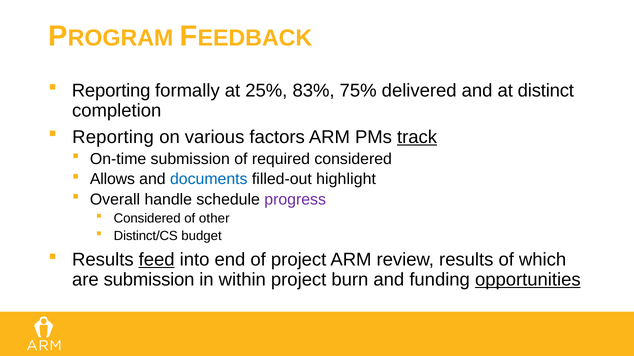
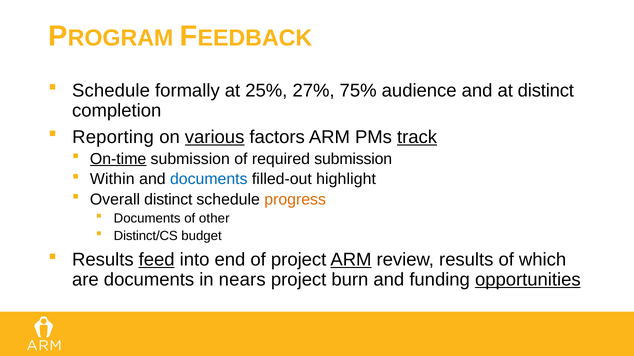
Reporting at (111, 91): Reporting -> Schedule
83%: 83% -> 27%
delivered: delivered -> audience
various underline: none -> present
On-time underline: none -> present
required considered: considered -> submission
Allows: Allows -> Within
Overall handle: handle -> distinct
progress colour: purple -> orange
Considered at (147, 219): Considered -> Documents
ARM at (351, 260) underline: none -> present
are submission: submission -> documents
within: within -> nears
